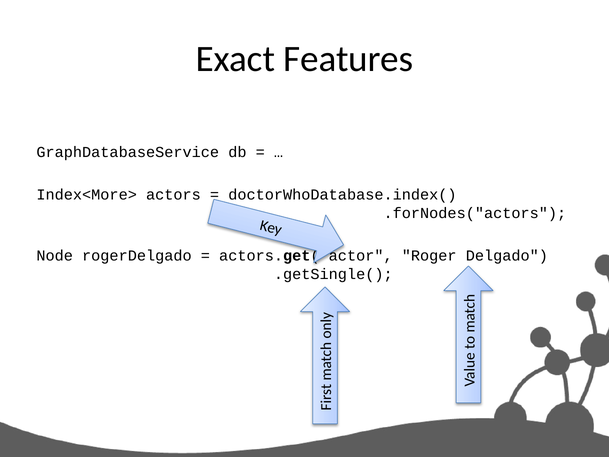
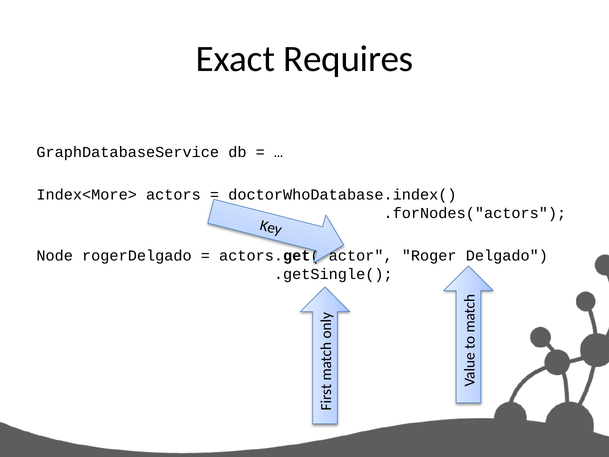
Features: Features -> Requires
